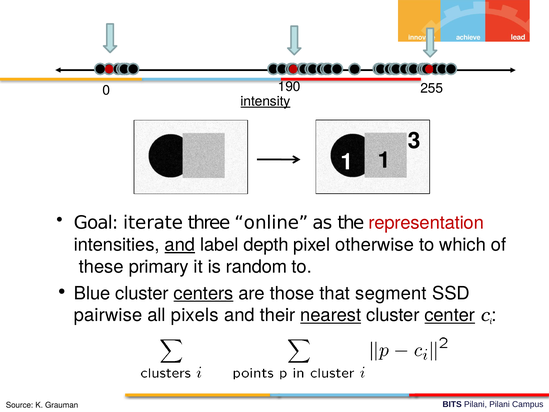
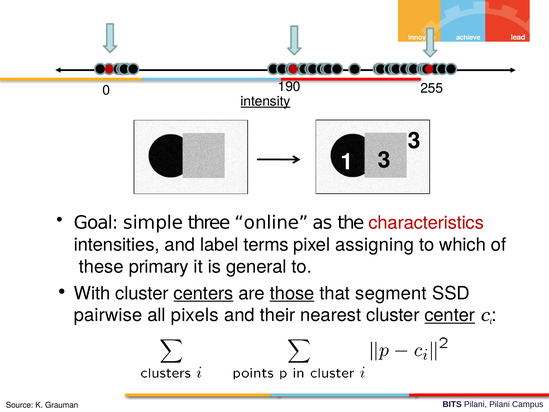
1 1: 1 -> 3
iterate: iterate -> simple
representation: representation -> characteristics
and at (180, 245) underline: present -> none
depth: depth -> terms
otherwise: otherwise -> assigning
random: random -> general
Blue: Blue -> With
those underline: none -> present
nearest underline: present -> none
